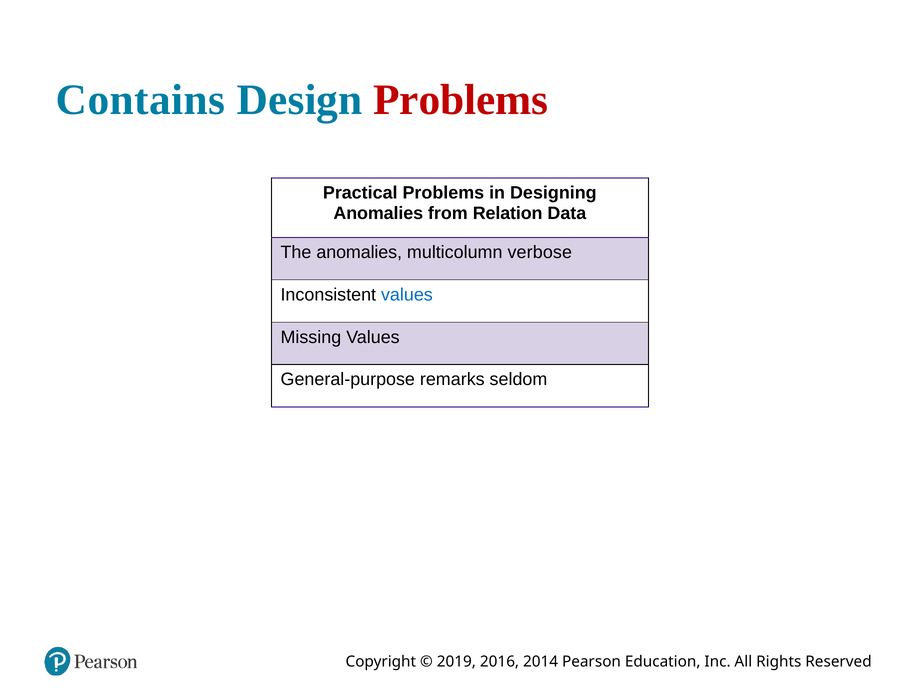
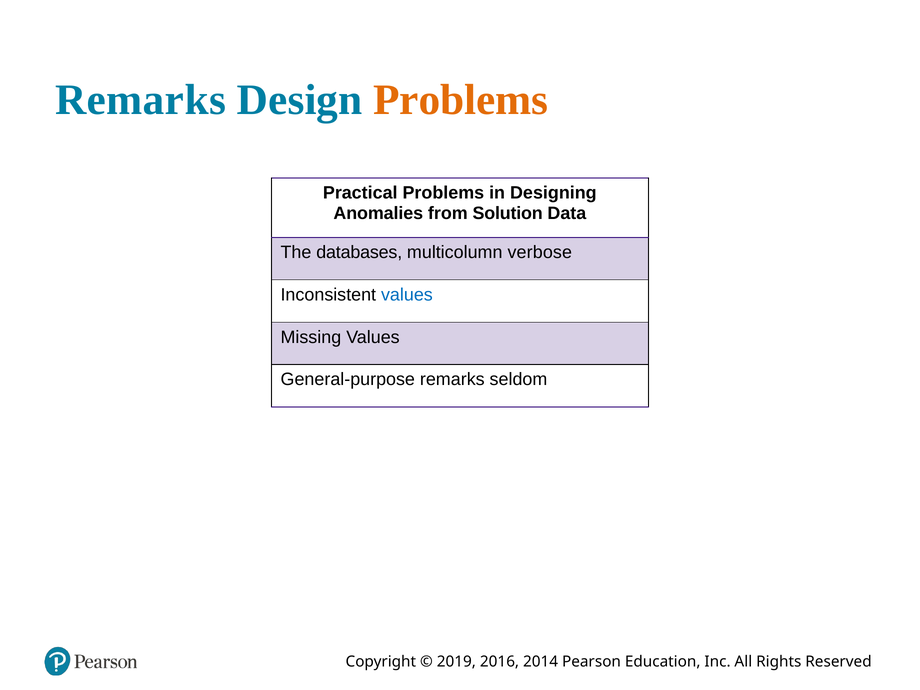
Contains at (140, 100): Contains -> Remarks
Problems at (461, 100) colour: red -> orange
Relation: Relation -> Solution
The anomalies: anomalies -> databases
